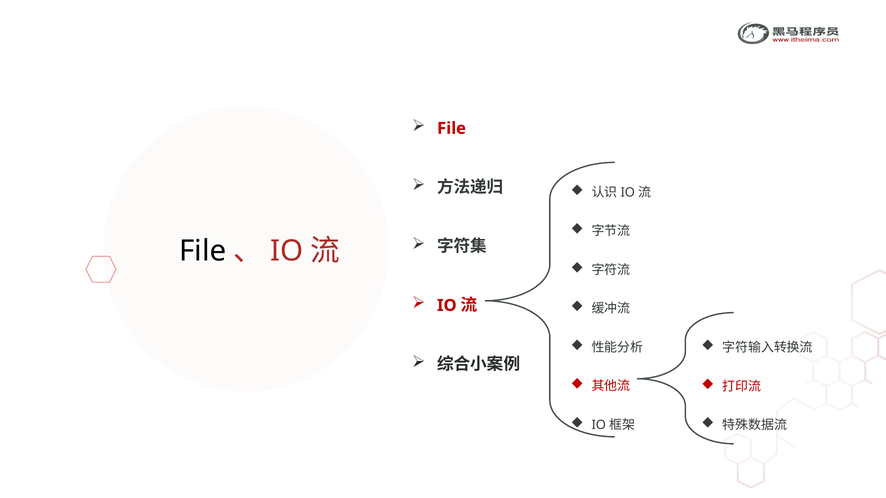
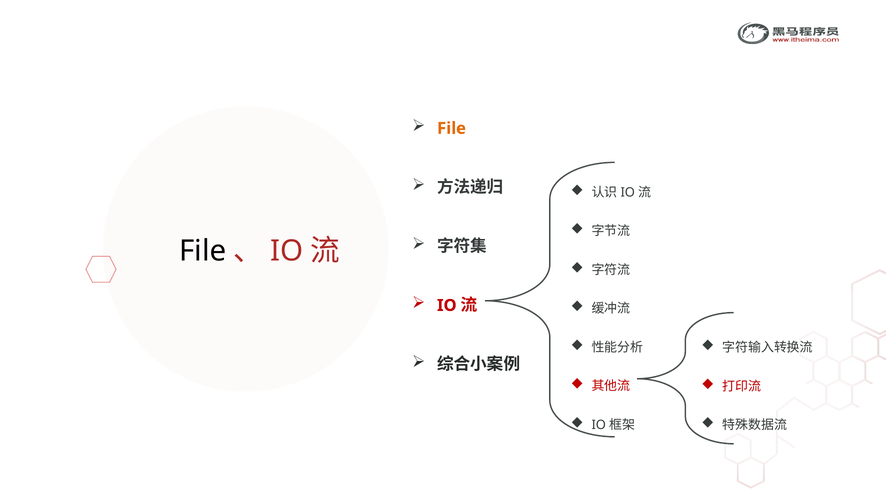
File at (452, 128) colour: red -> orange
